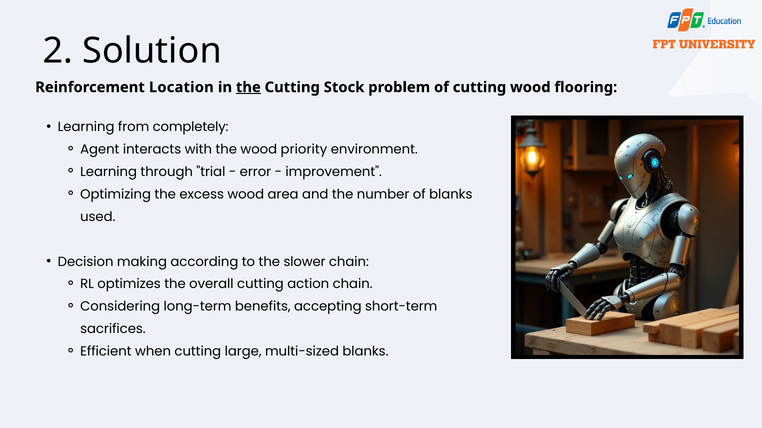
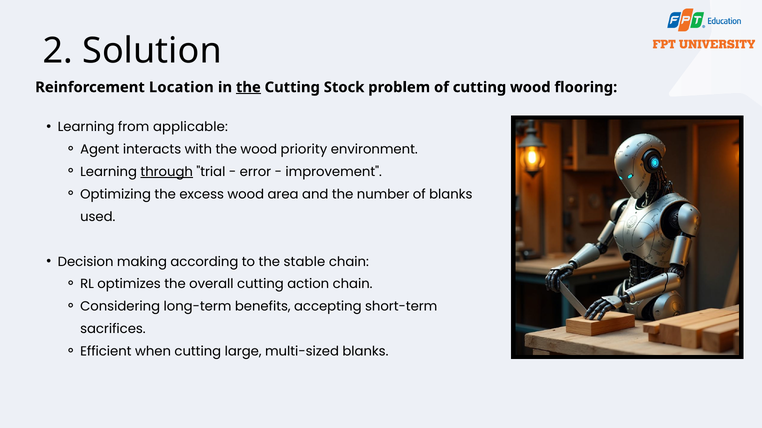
completely: completely -> applicable
through underline: none -> present
slower: slower -> stable
